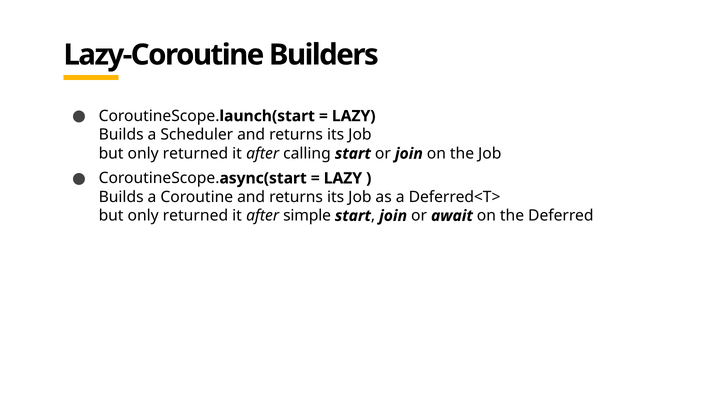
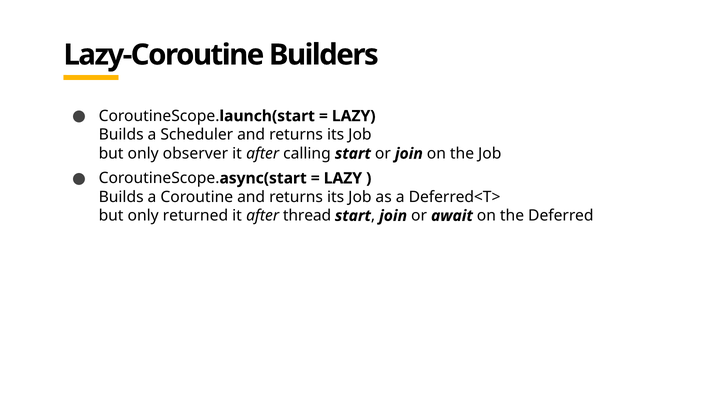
returned at (195, 154): returned -> observer
simple: simple -> thread
